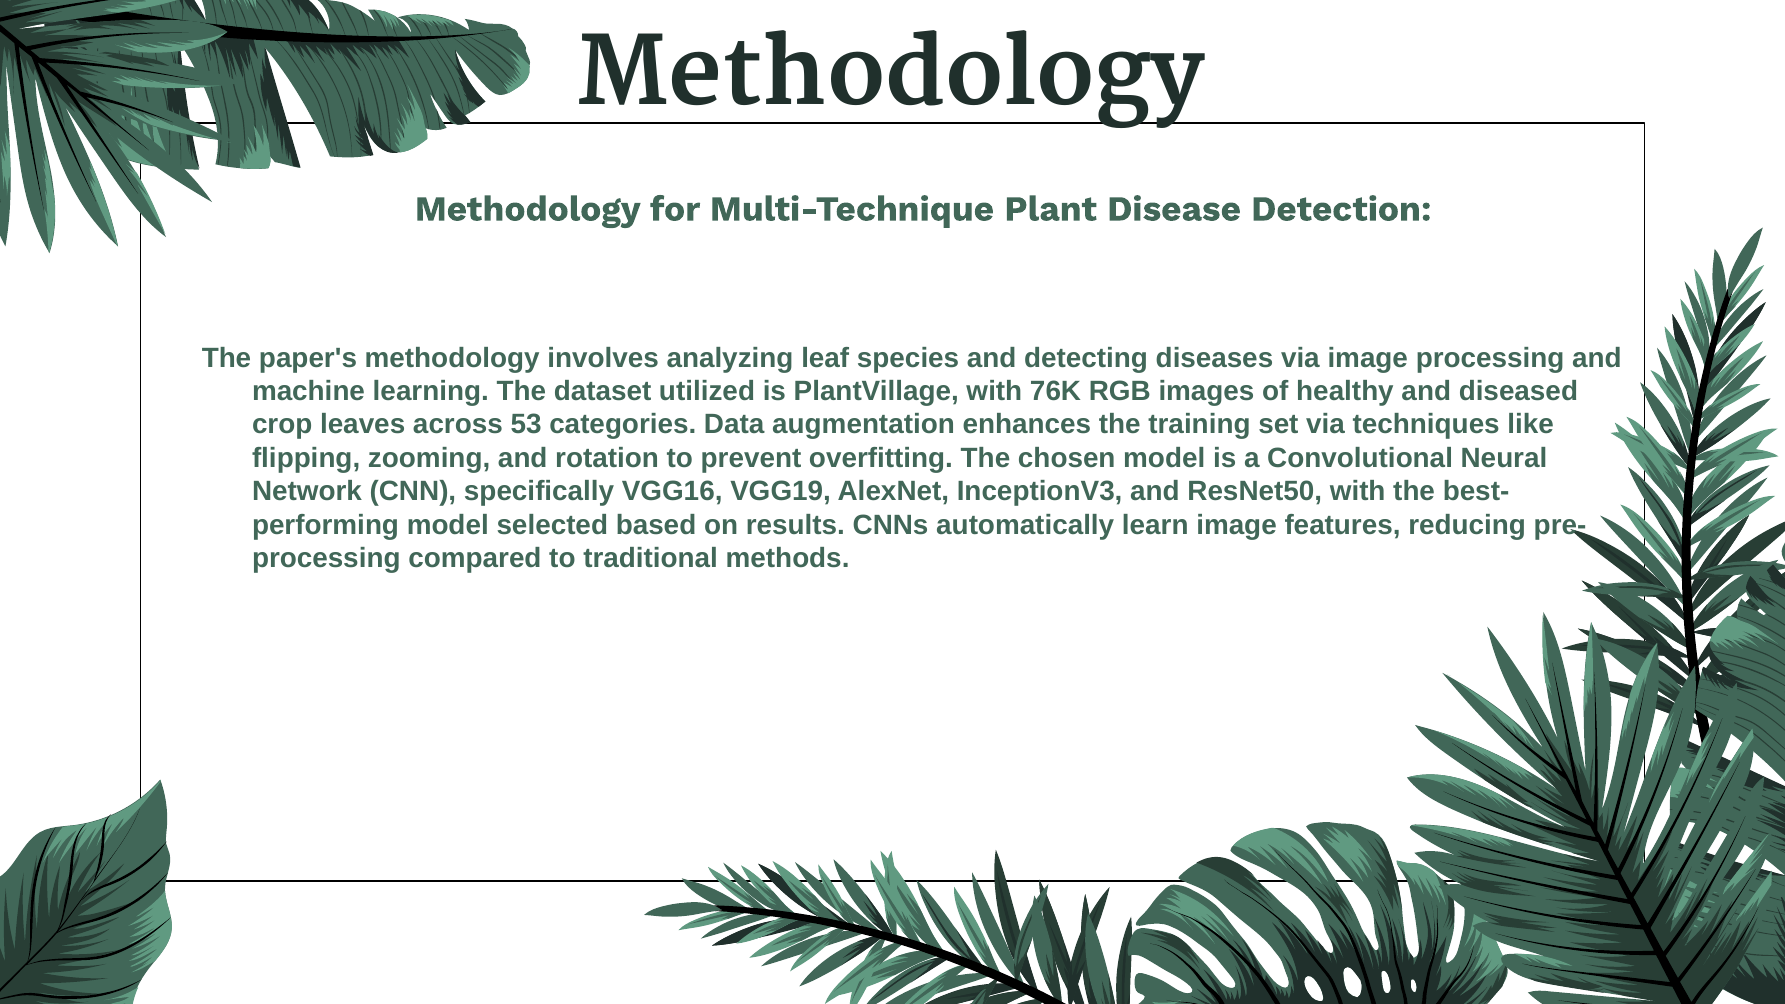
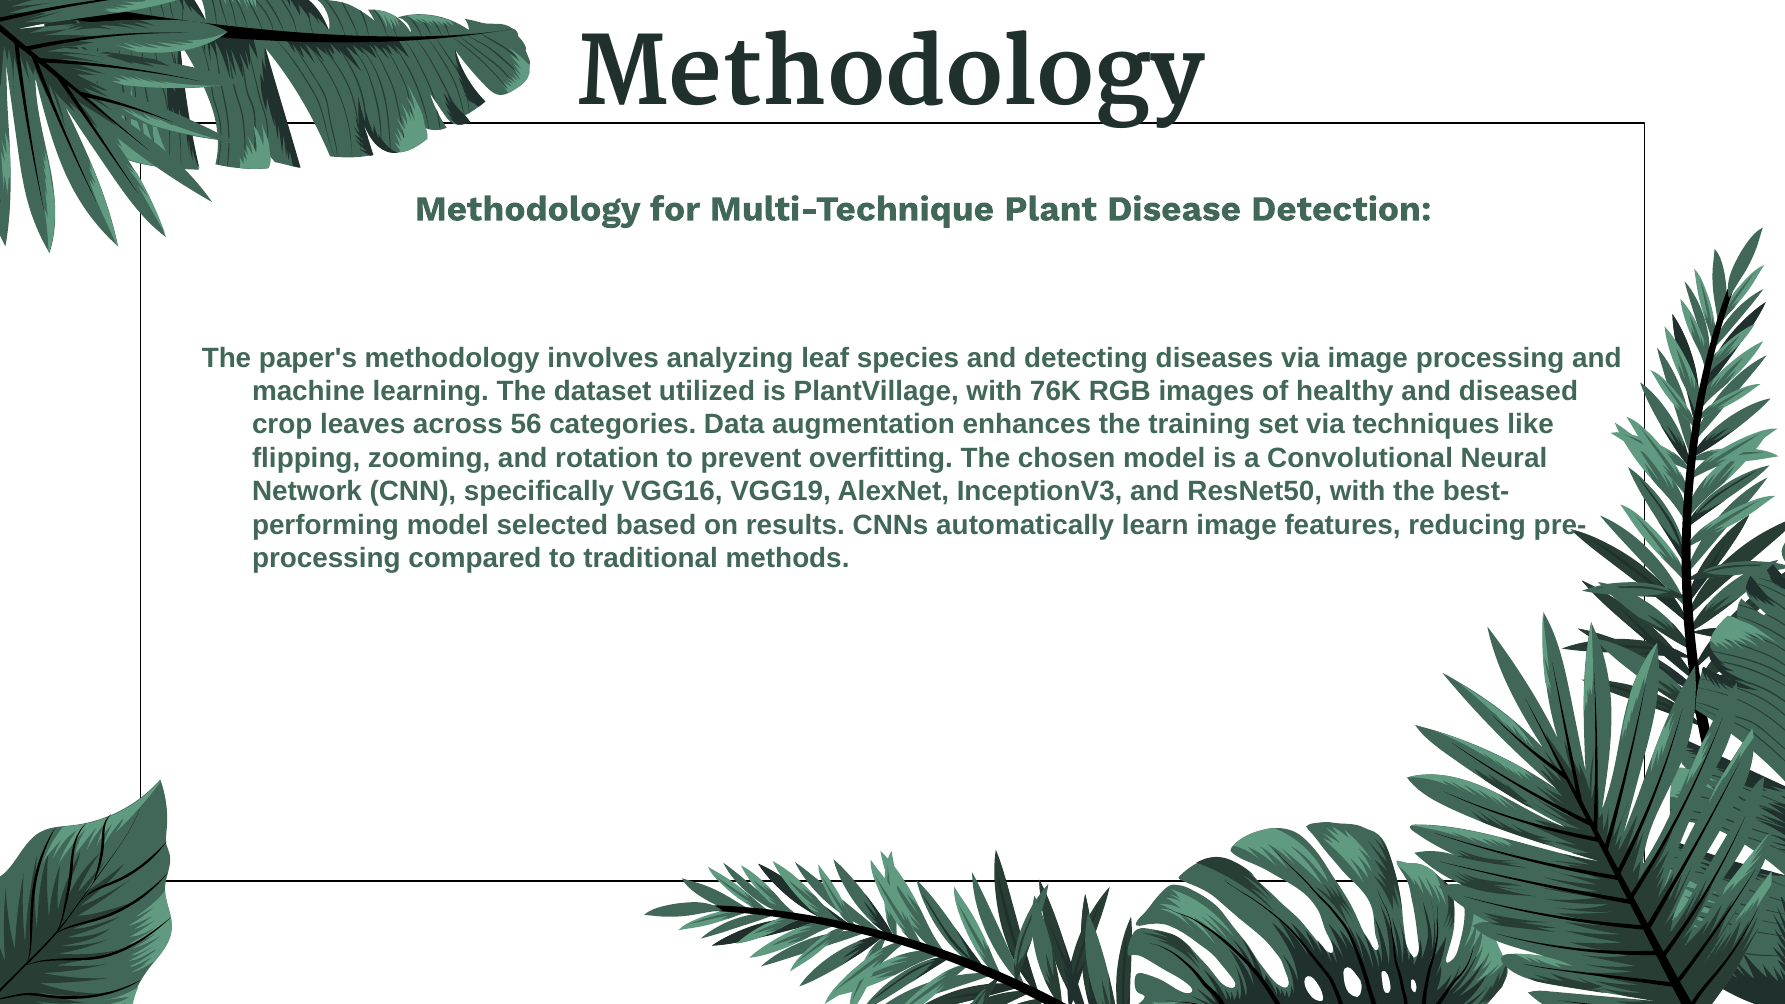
53: 53 -> 56
